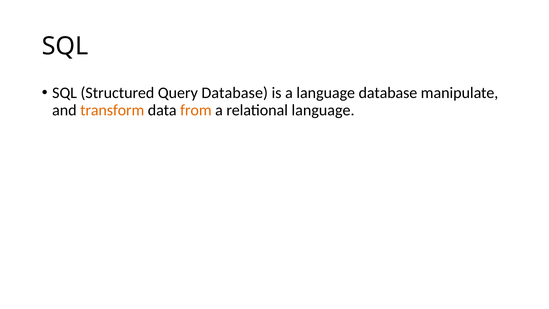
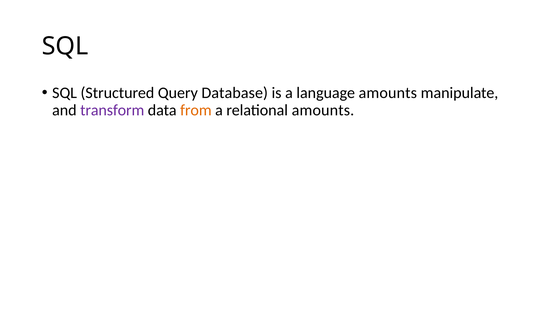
language database: database -> amounts
transform colour: orange -> purple
relational language: language -> amounts
